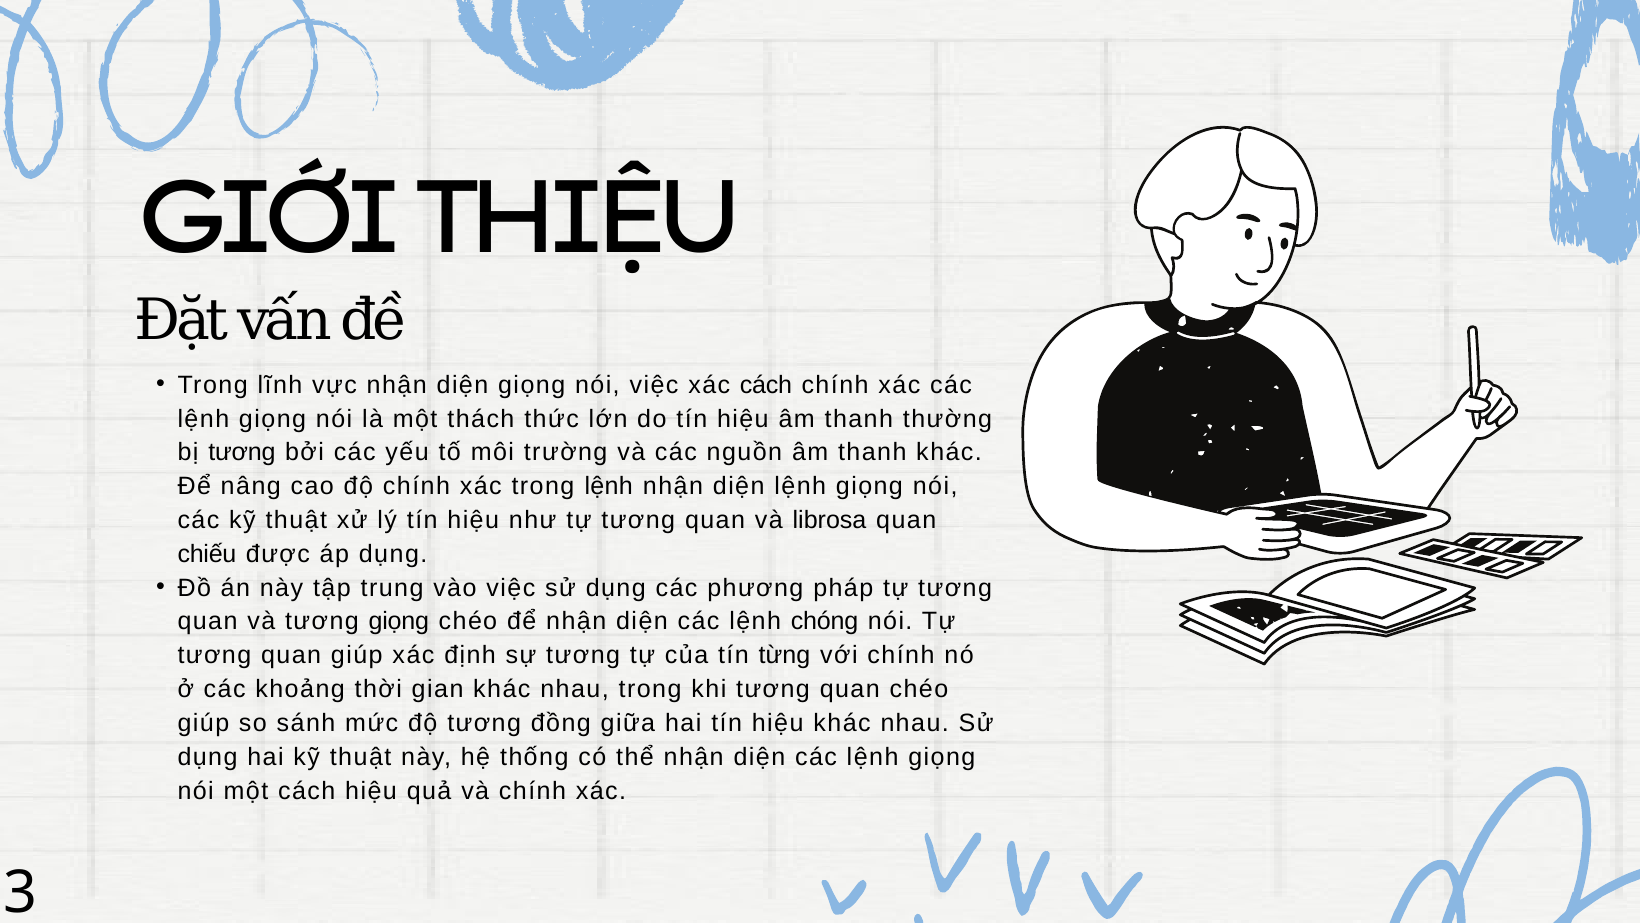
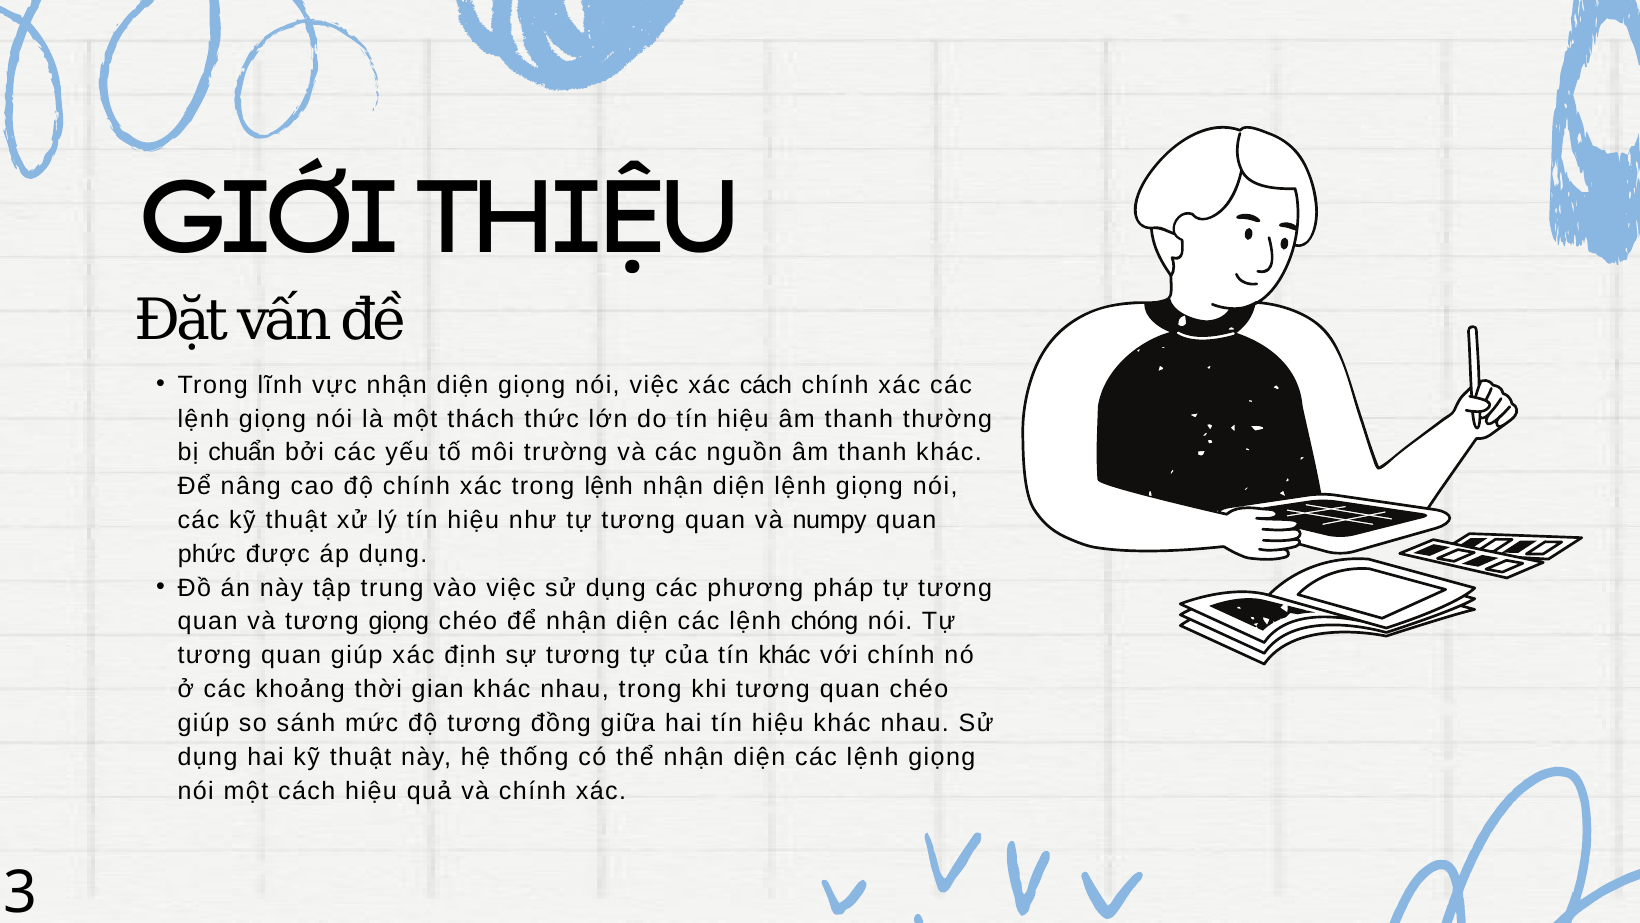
bị tương: tương -> chuẩn
librosa: librosa -> numpy
chiếu: chiếu -> phức
tín từng: từng -> khác
